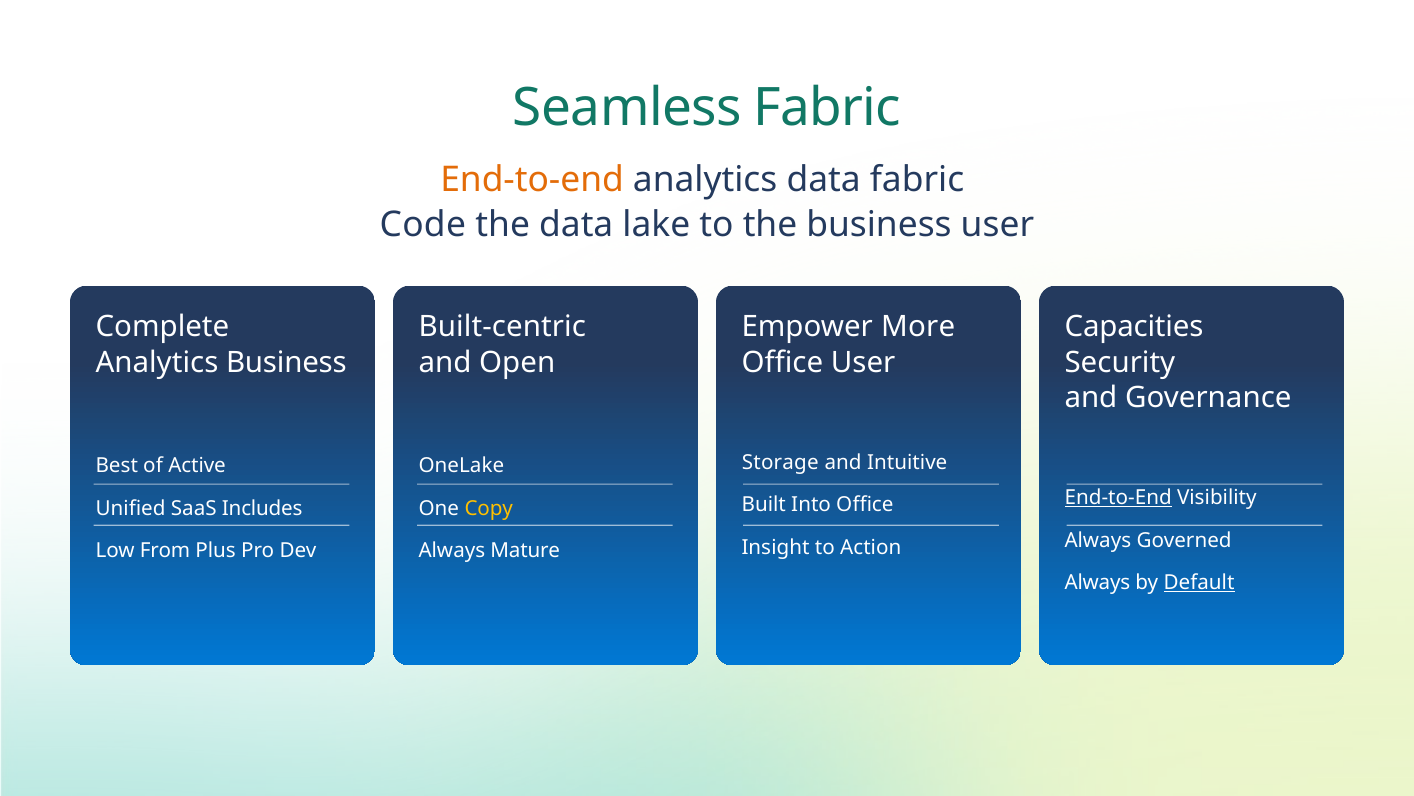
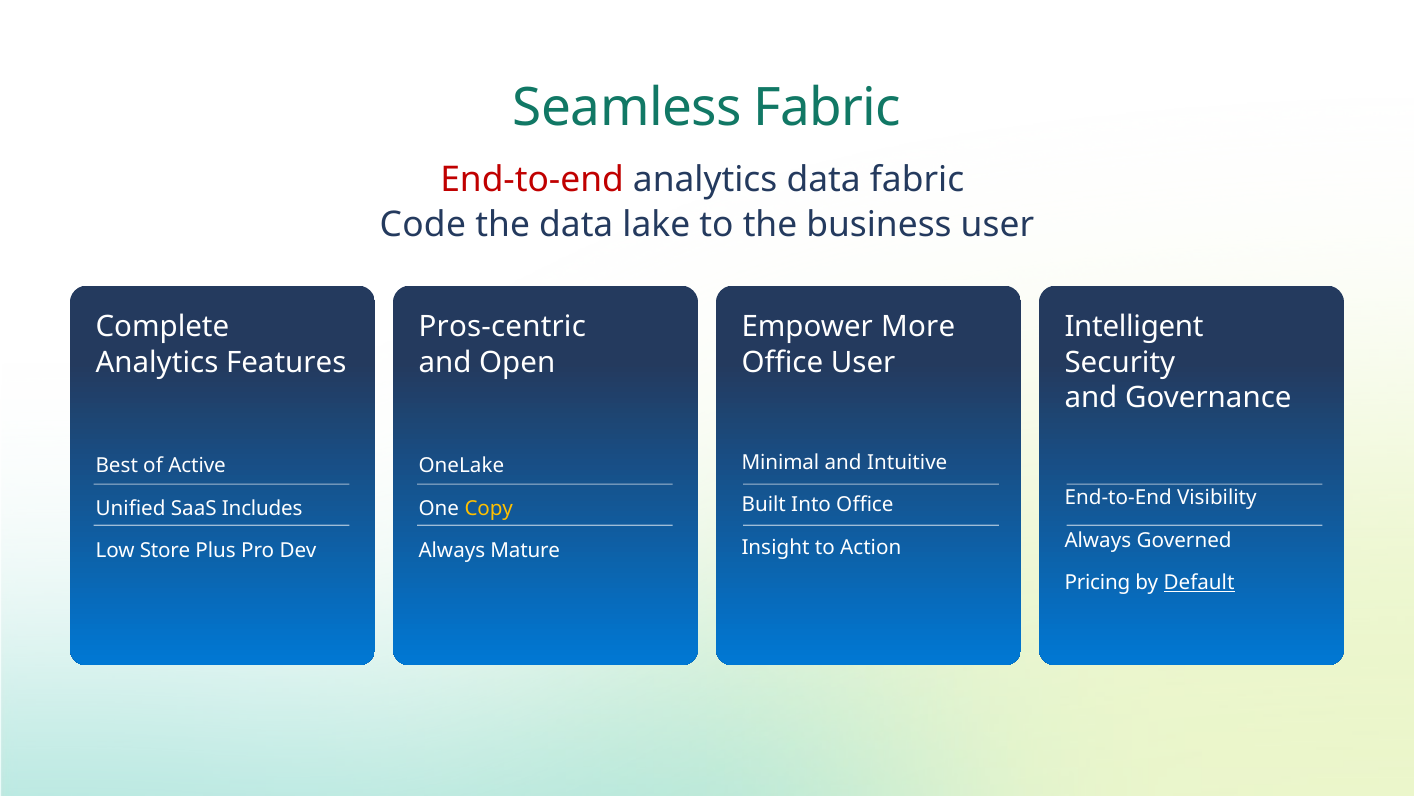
End-to-end at (532, 180) colour: orange -> red
Built-centric: Built-centric -> Pros-centric
Capacities: Capacities -> Intelligent
Analytics Business: Business -> Features
Storage: Storage -> Minimal
End-to-End at (1118, 498) underline: present -> none
From: From -> Store
Always at (1097, 582): Always -> Pricing
